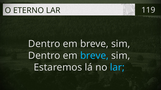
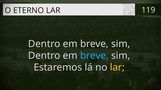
lar at (117, 68) colour: light blue -> yellow
